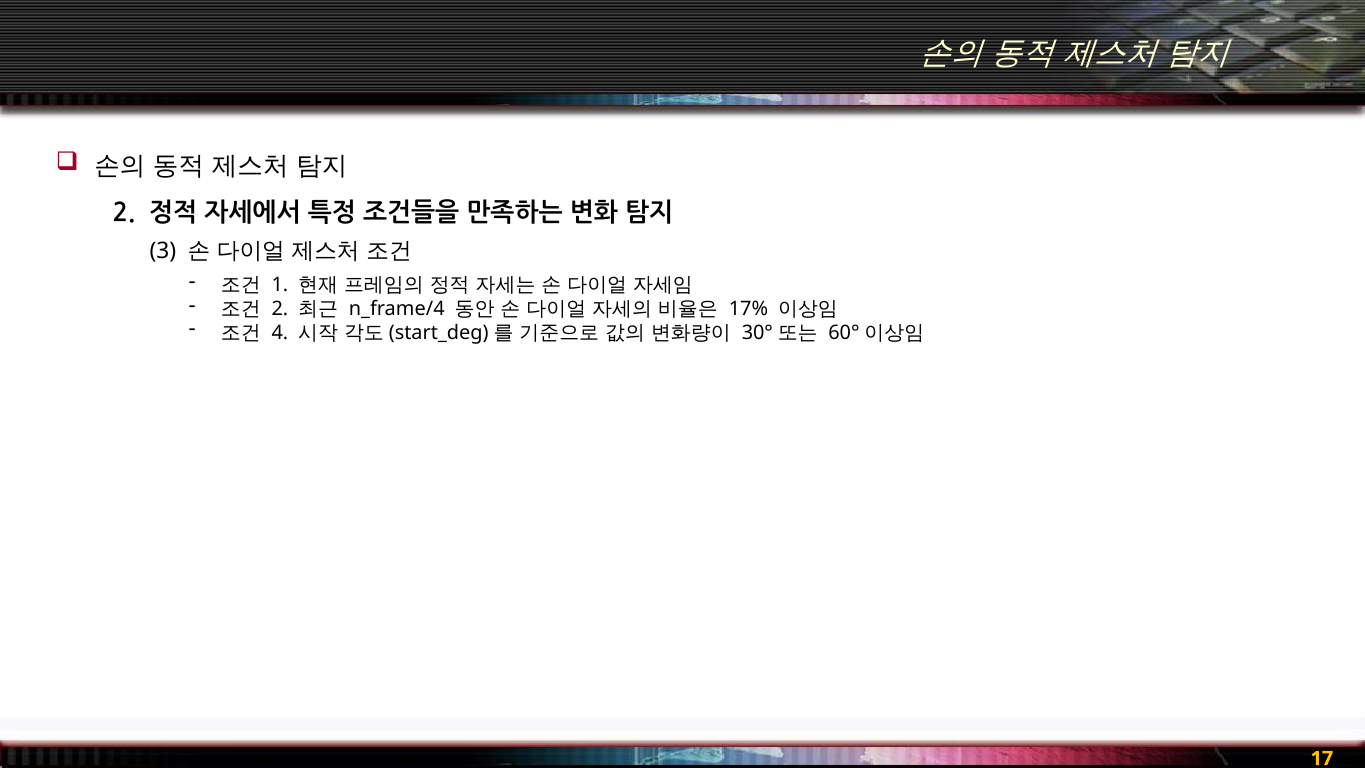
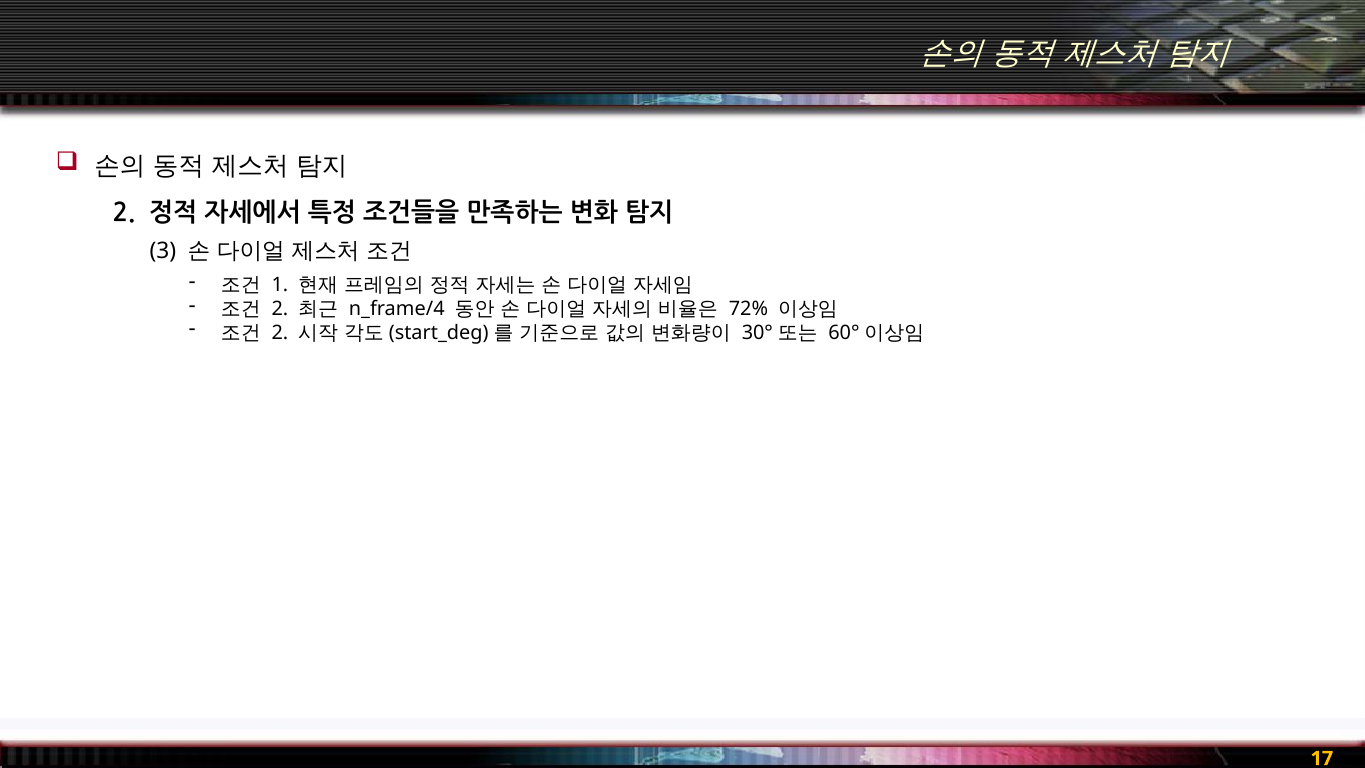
17%: 17% -> 72%
4 at (280, 333): 4 -> 2
